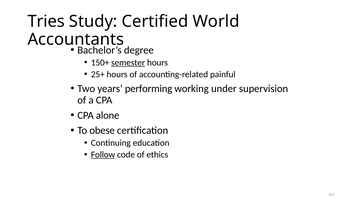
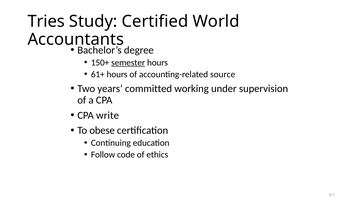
25+: 25+ -> 61+
painful: painful -> source
performing: performing -> committed
alone: alone -> write
Follow underline: present -> none
